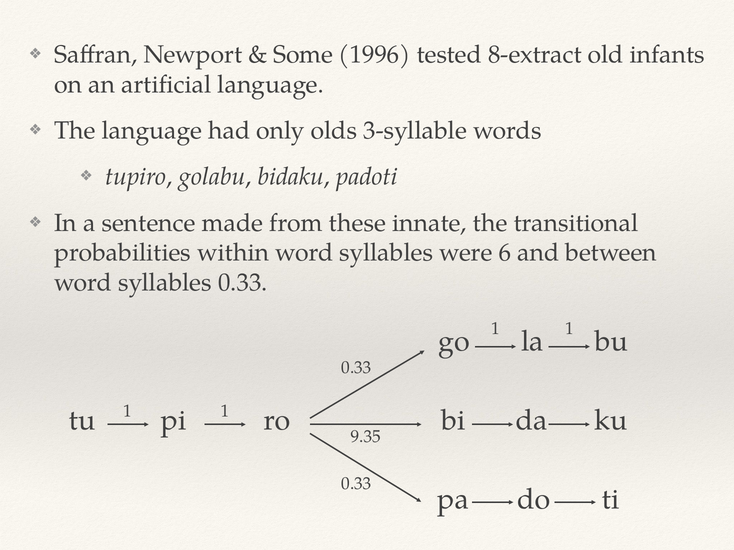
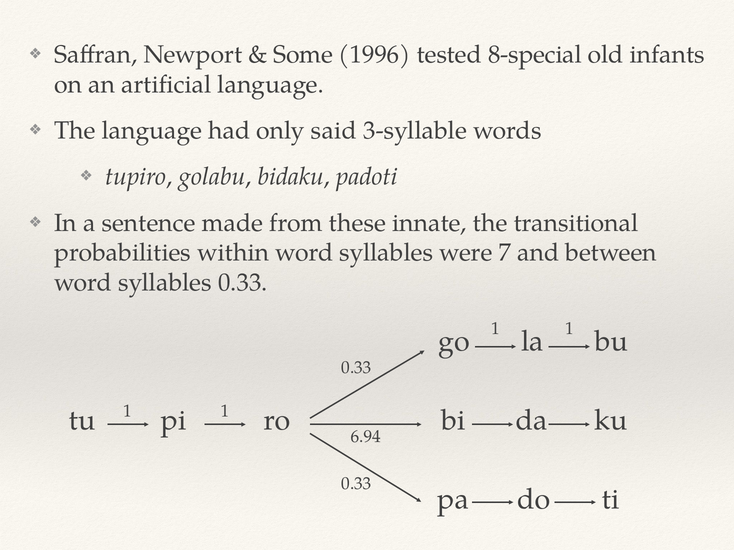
8-extract: 8-extract -> 8-special
olds: olds -> said
6: 6 -> 7
9.35: 9.35 -> 6.94
